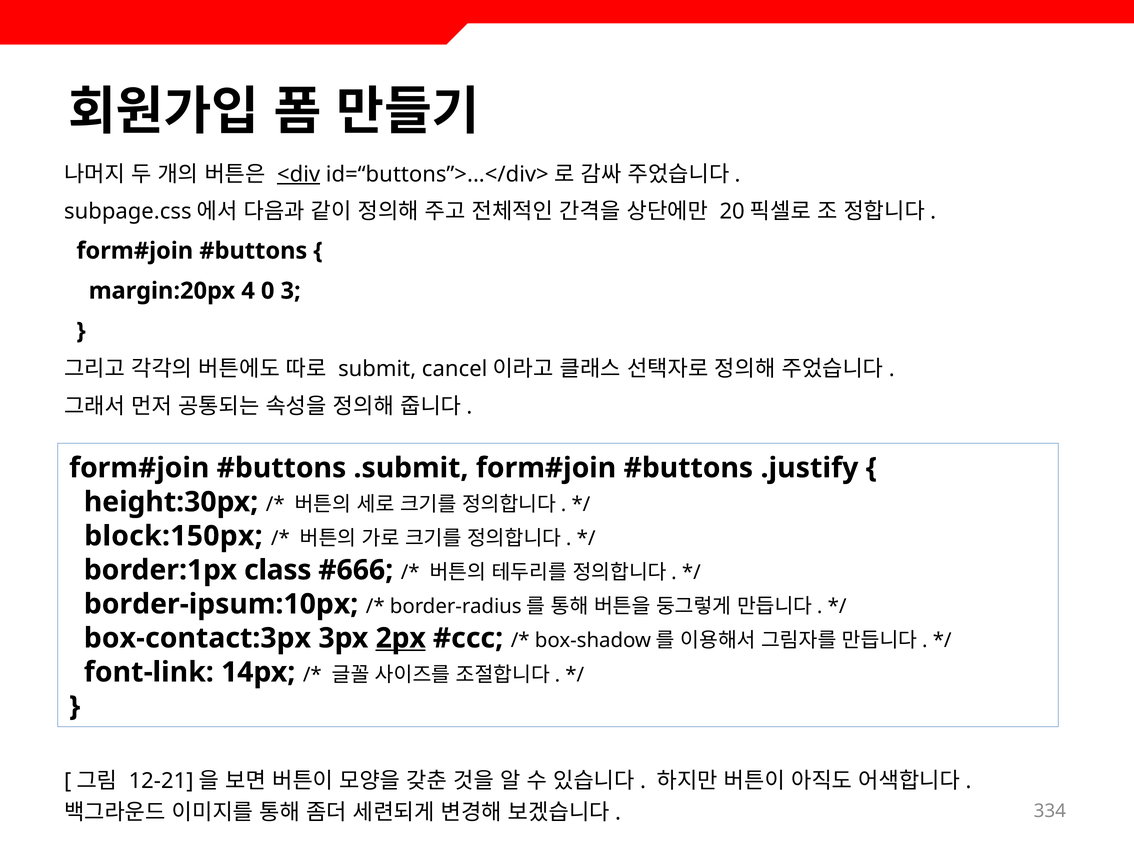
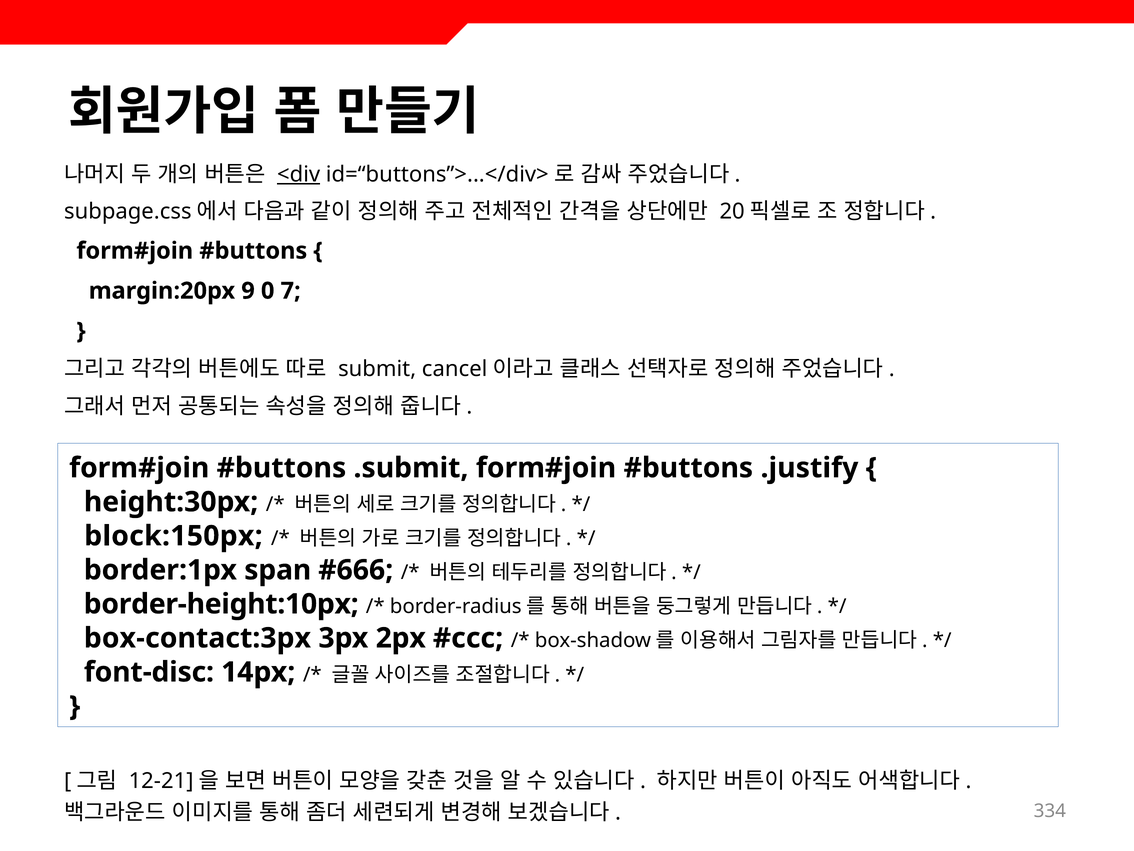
4: 4 -> 9
3: 3 -> 7
class: class -> span
border-ipsum:10px: border-ipsum:10px -> border-height:10px
2px underline: present -> none
font-link: font-link -> font-disc
